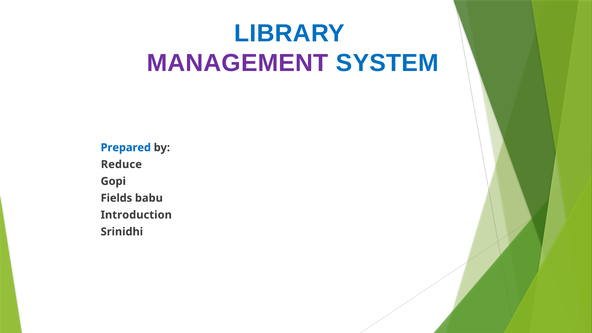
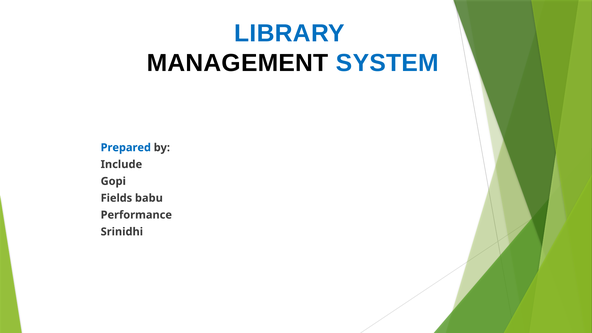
MANAGEMENT colour: purple -> black
Reduce: Reduce -> Include
Introduction: Introduction -> Performance
